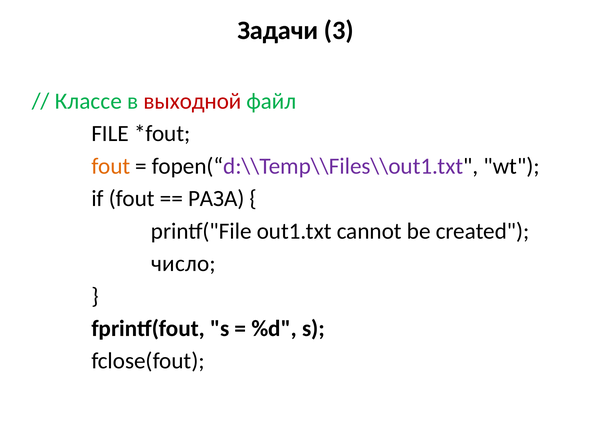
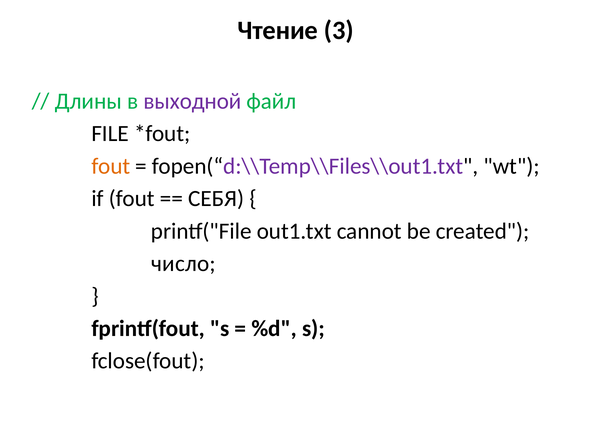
Задачи: Задачи -> Чтение
Классе: Классе -> Длины
выходной colour: red -> purple
РАЗА: РАЗА -> СЕБЯ
